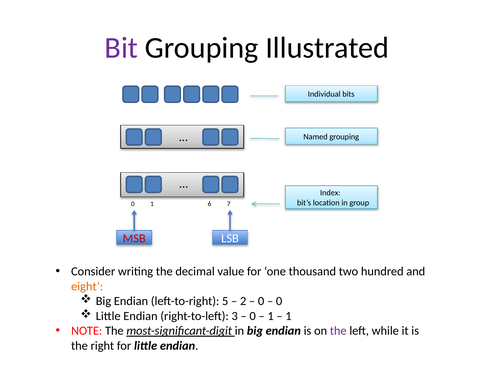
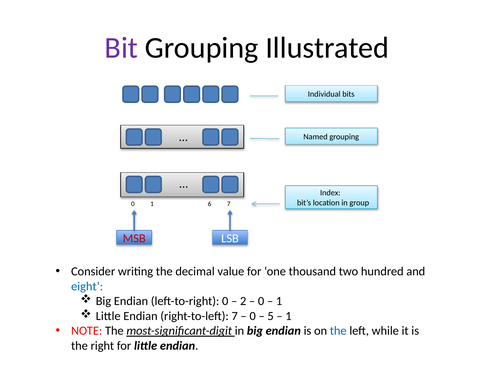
eight colour: orange -> blue
left-to-right 5: 5 -> 0
0 at (279, 301): 0 -> 1
right-to-left 3: 3 -> 7
1 at (271, 316): 1 -> 5
the at (338, 330) colour: purple -> blue
